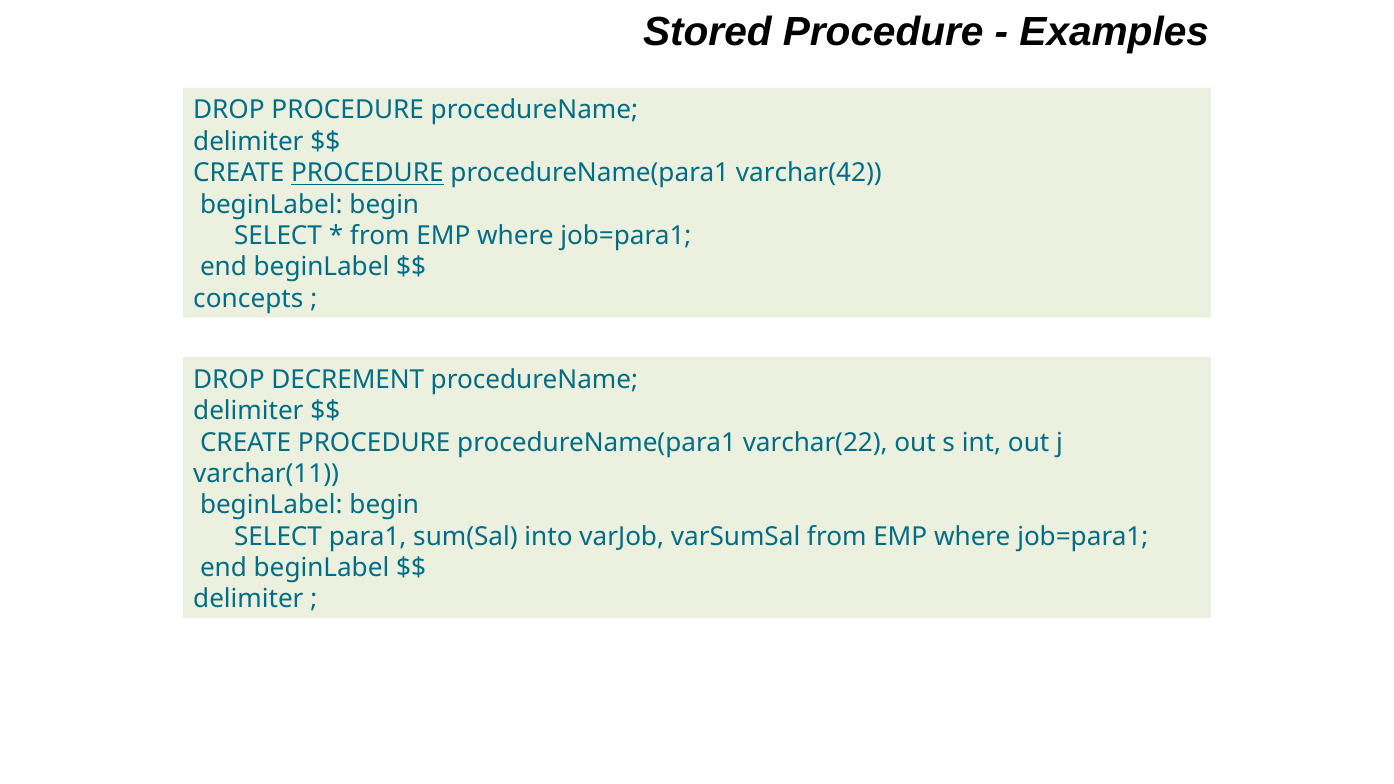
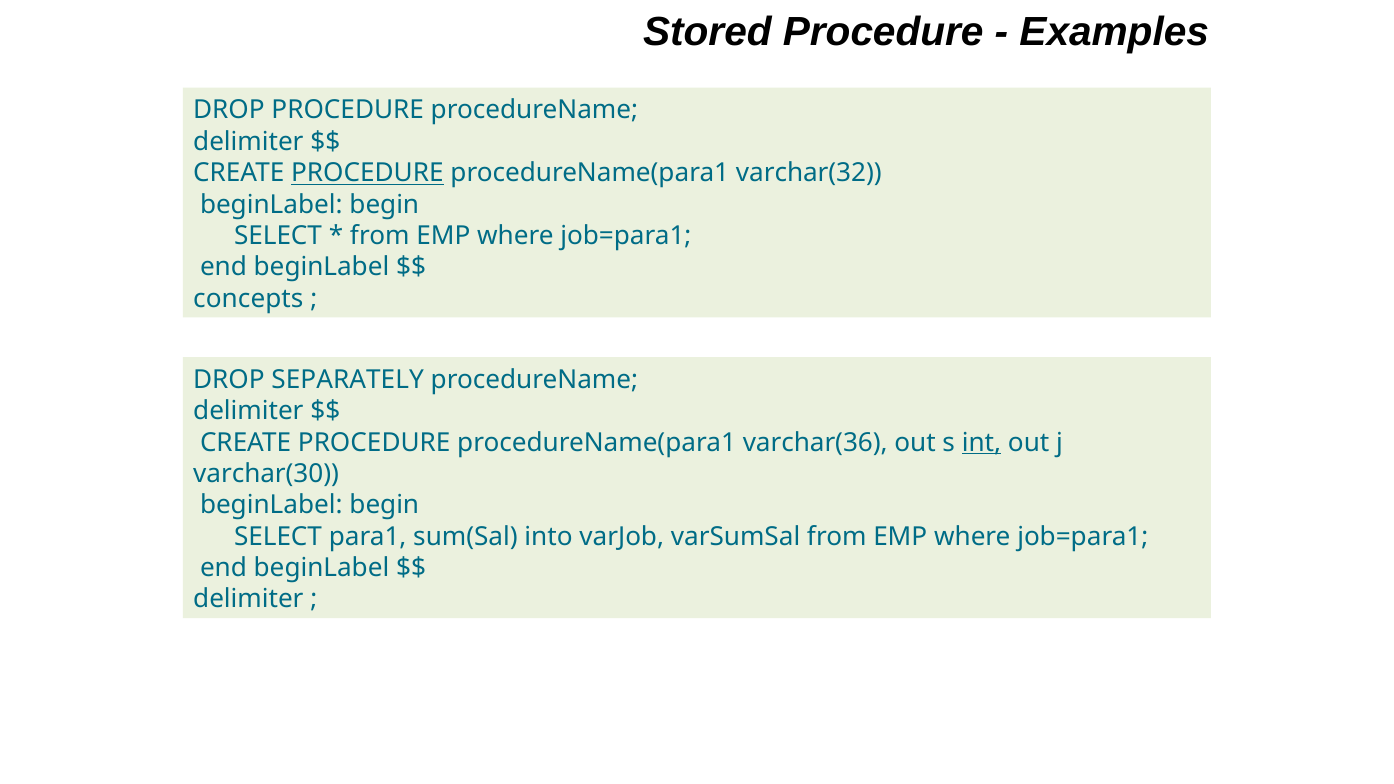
varchar(42: varchar(42 -> varchar(32
DECREMENT: DECREMENT -> SEPARATELY
varchar(22: varchar(22 -> varchar(36
int underline: none -> present
varchar(11: varchar(11 -> varchar(30
